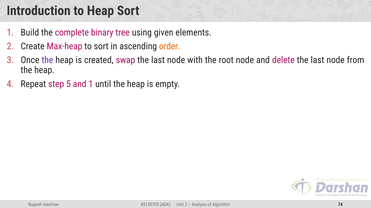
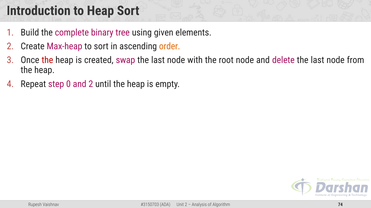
the at (47, 60) colour: purple -> red
5: 5 -> 0
and 1: 1 -> 2
